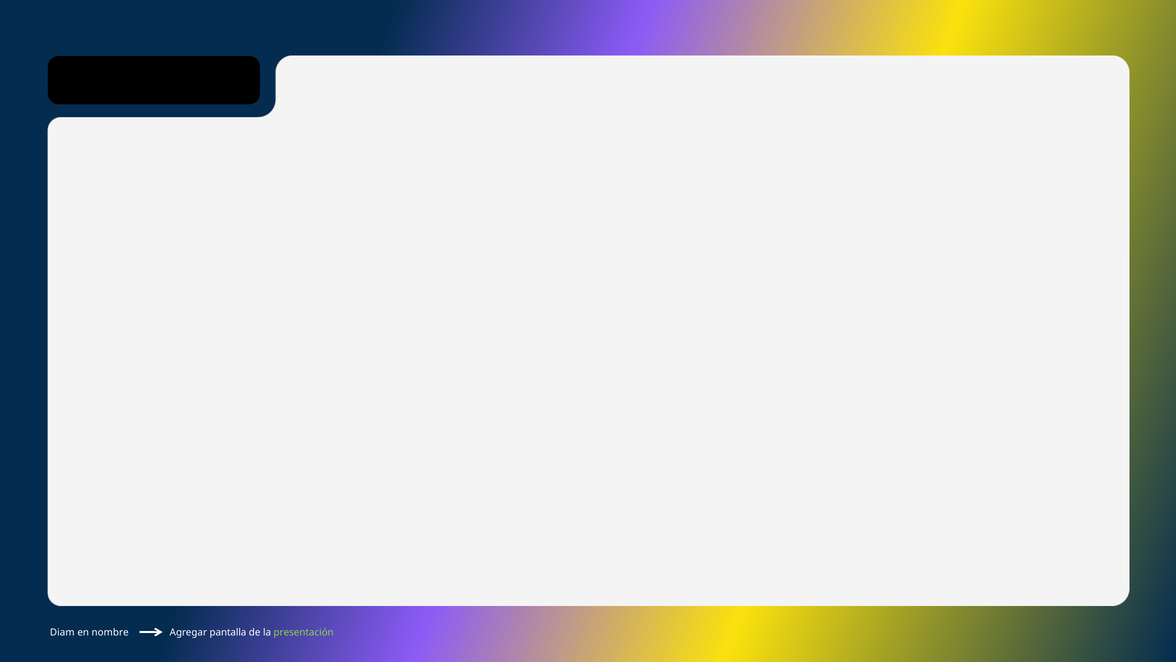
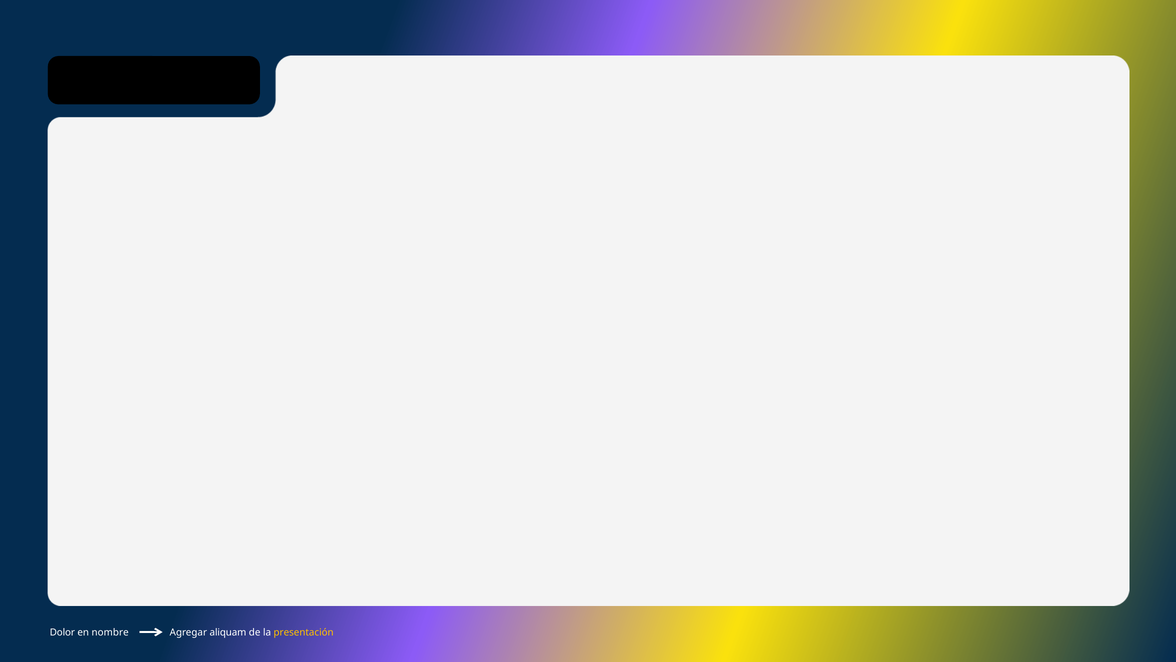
Diam: Diam -> Dolor
pantalla: pantalla -> aliquam
presentación colour: light green -> yellow
